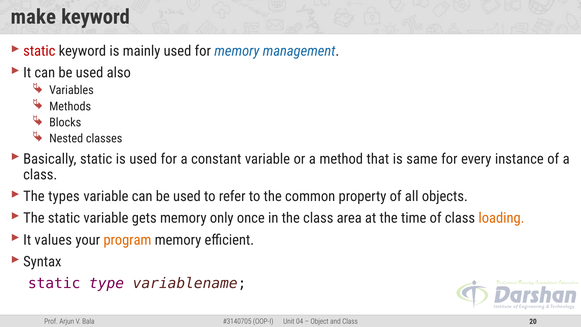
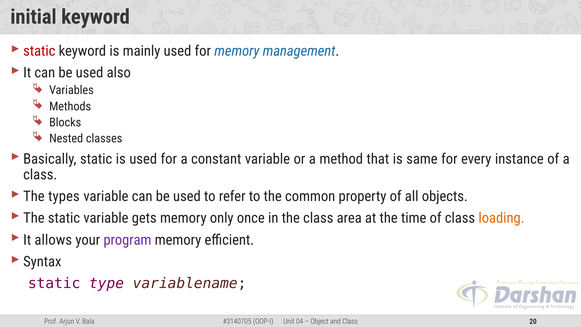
make: make -> initial
values: values -> allows
program colour: orange -> purple
